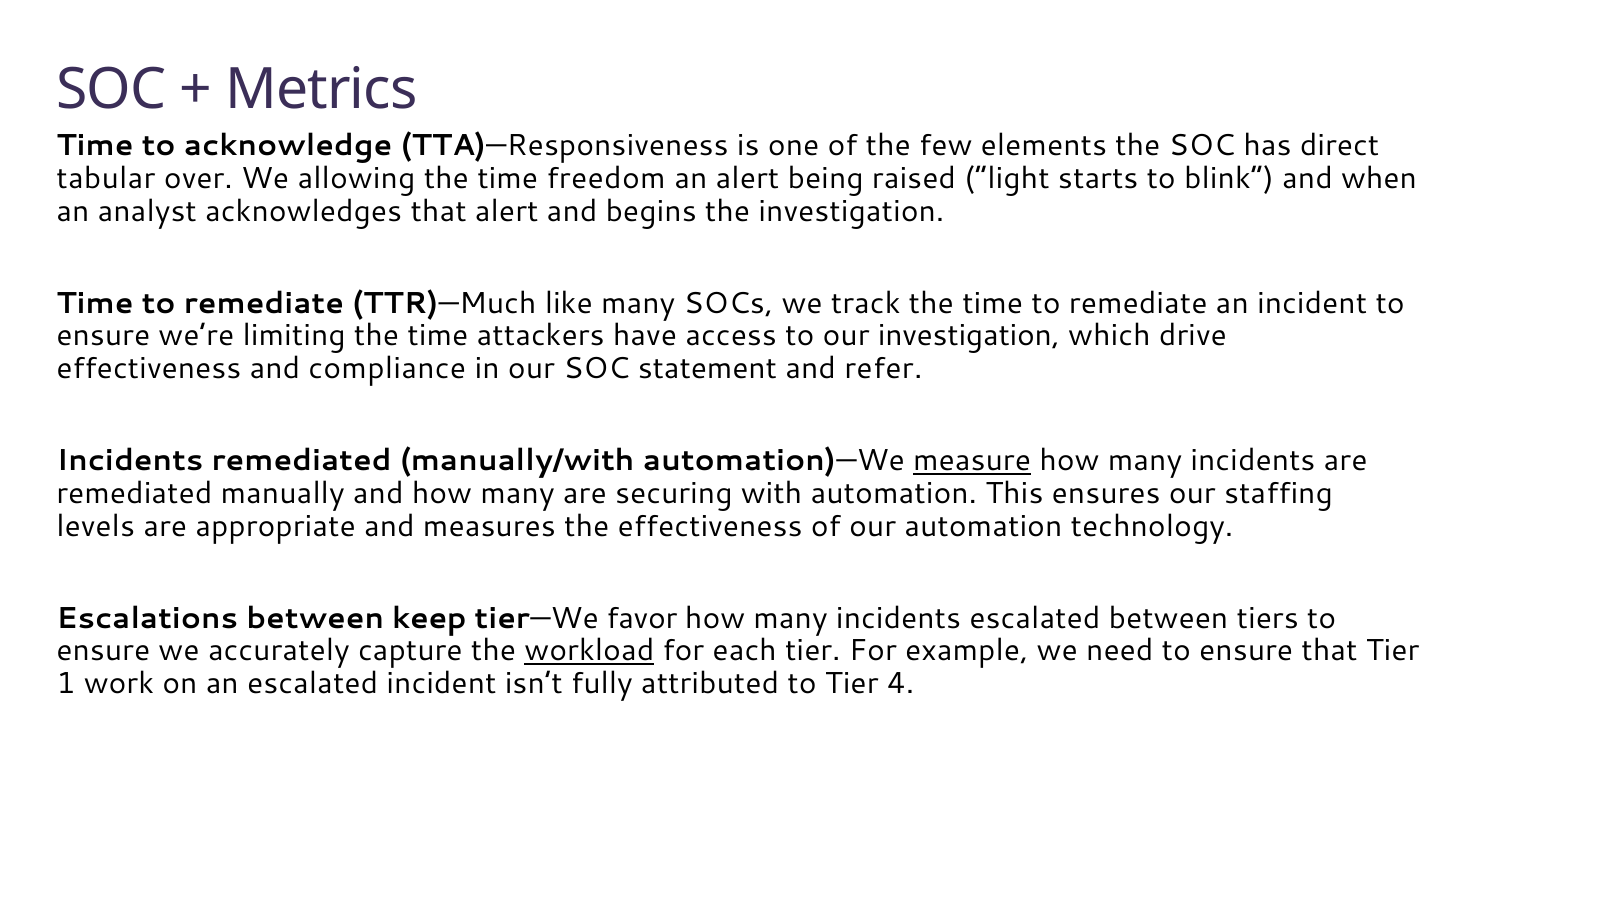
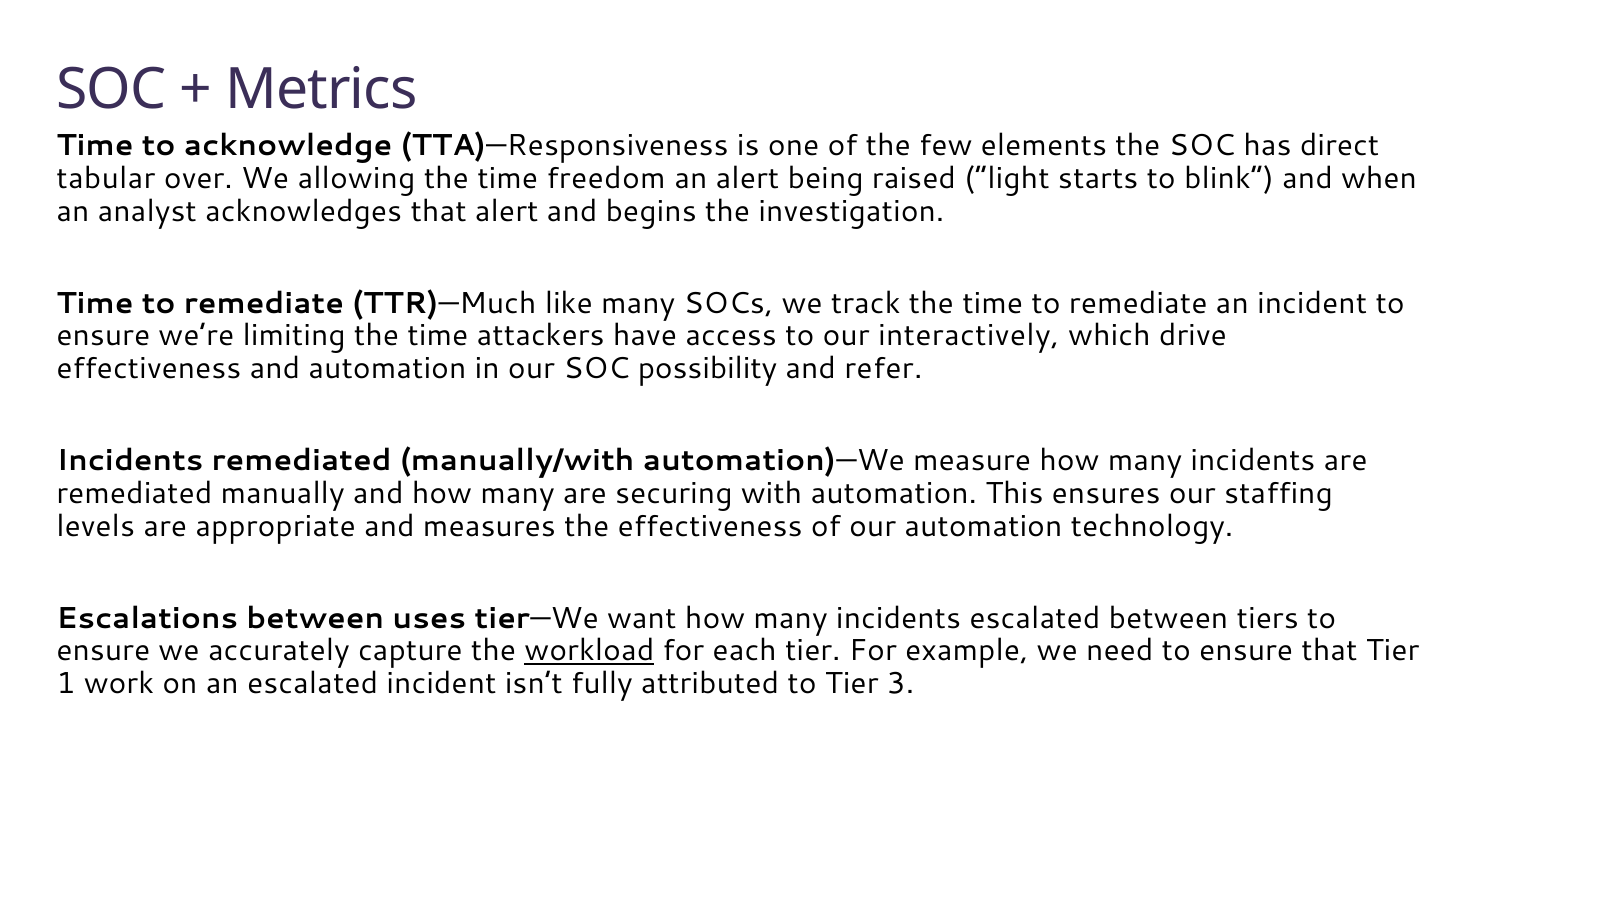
our investigation: investigation -> interactively
and compliance: compliance -> automation
statement: statement -> possibility
measure underline: present -> none
keep: keep -> uses
favor: favor -> want
4: 4 -> 3
